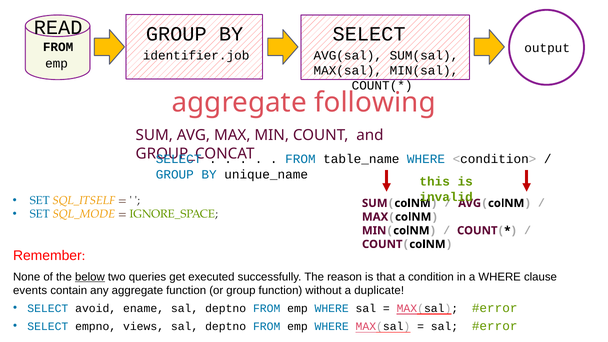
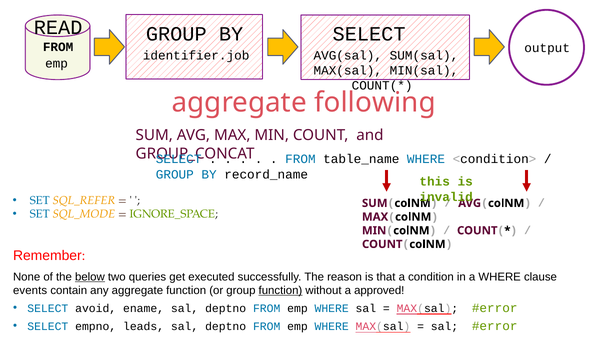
unique_name: unique_name -> record_name
SQL_ITSELF: SQL_ITSELF -> SQL_REFER
function at (280, 290) underline: none -> present
duplicate: duplicate -> approved
views: views -> leads
